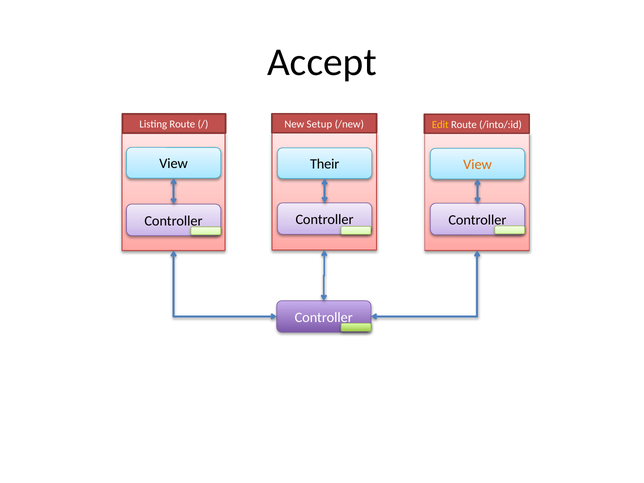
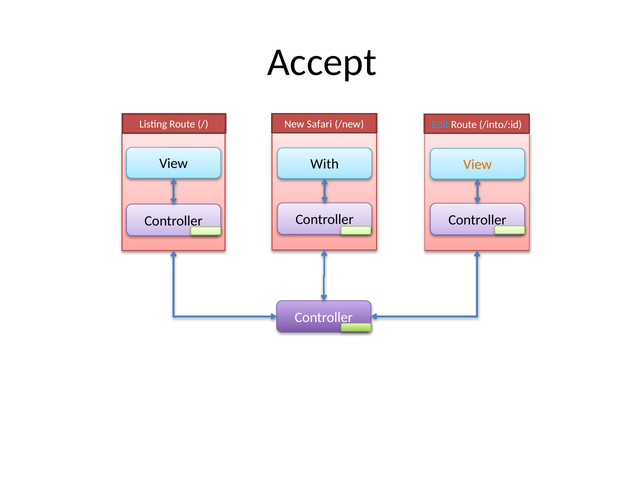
Setup: Setup -> Safari
Edit colour: yellow -> light blue
Their: Their -> With
